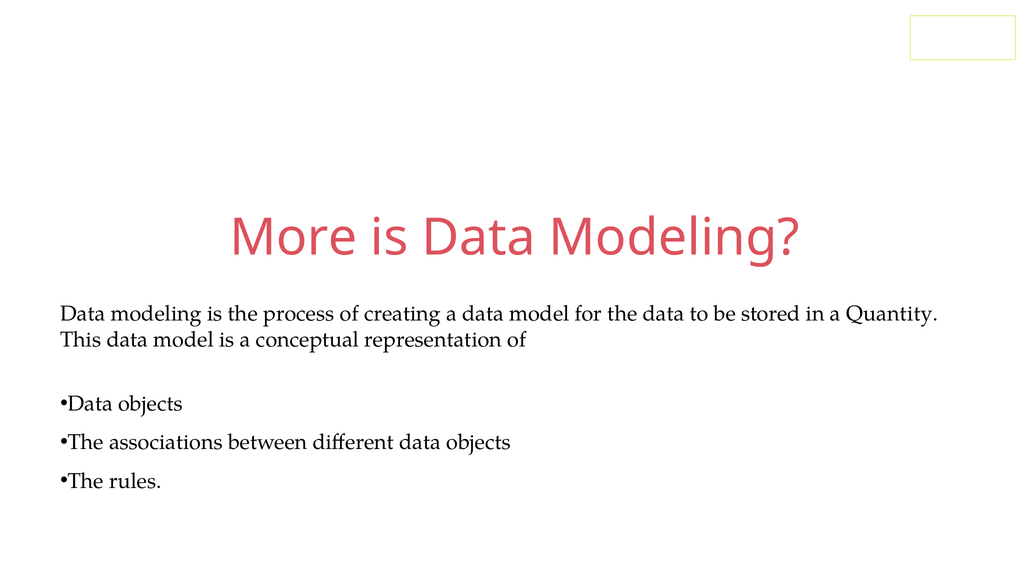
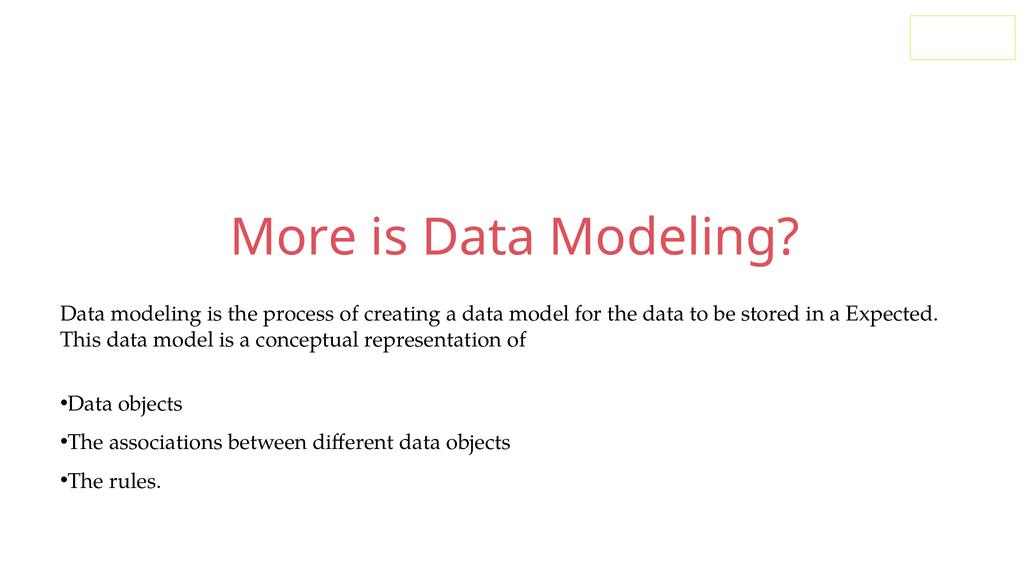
Quantity: Quantity -> Expected
